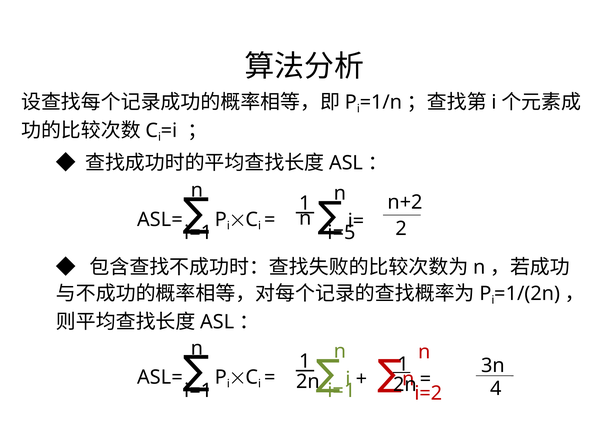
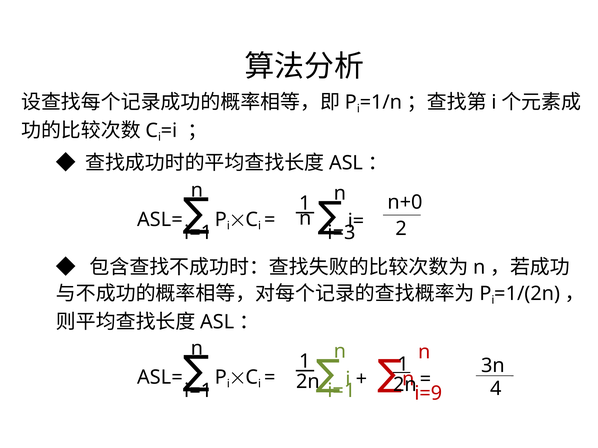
n+2: n+2 -> n+0
i=5: i=5 -> i=3
i=2: i=2 -> i=9
